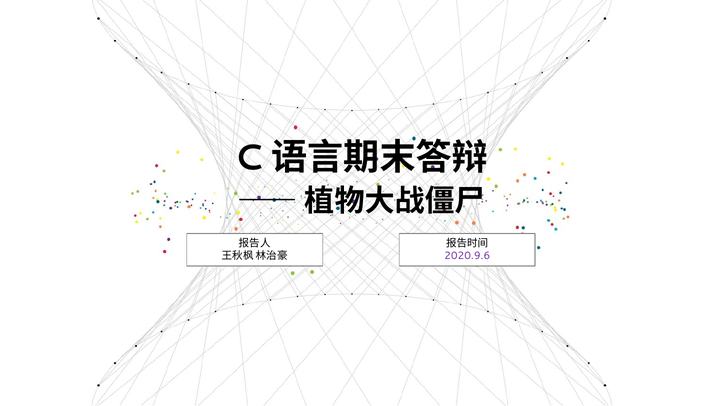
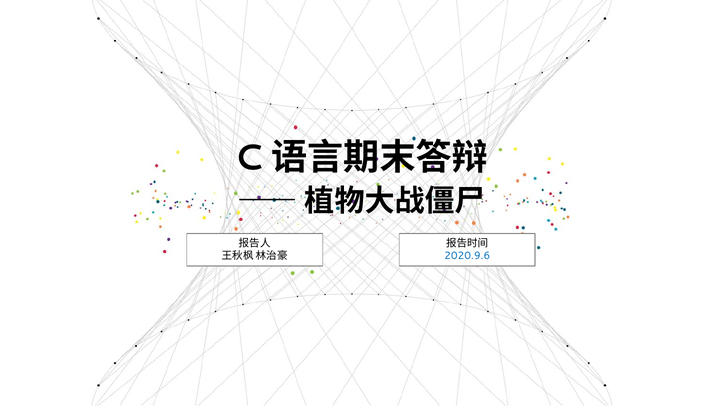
2020.9.6 colour: purple -> blue
